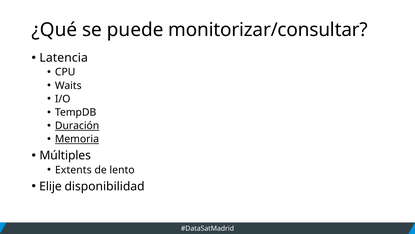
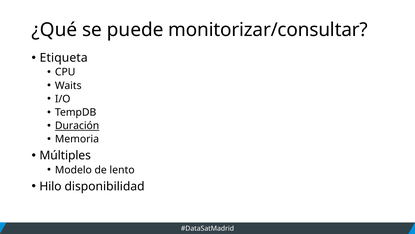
Latencia: Latencia -> Etiqueta
Memoria underline: present -> none
Extents: Extents -> Modelo
Elije: Elije -> Hilo
